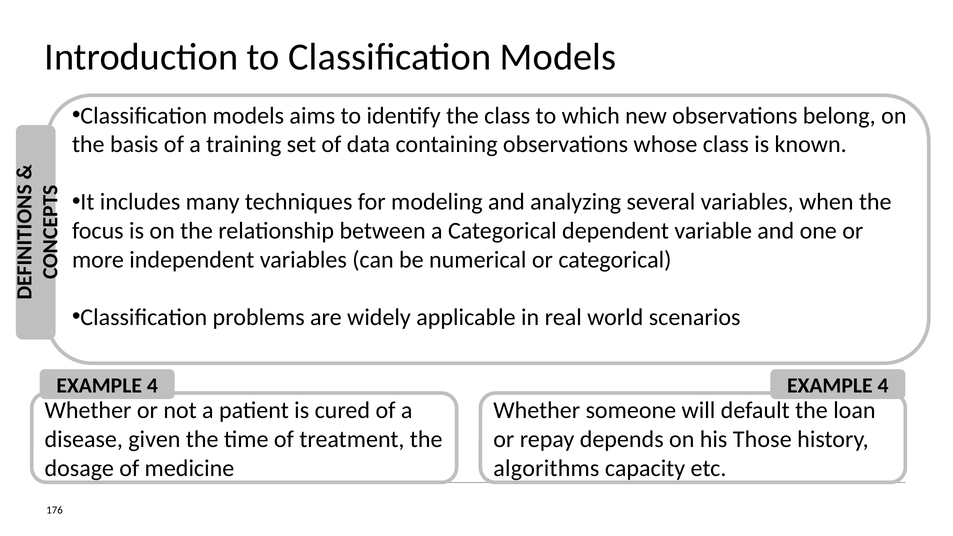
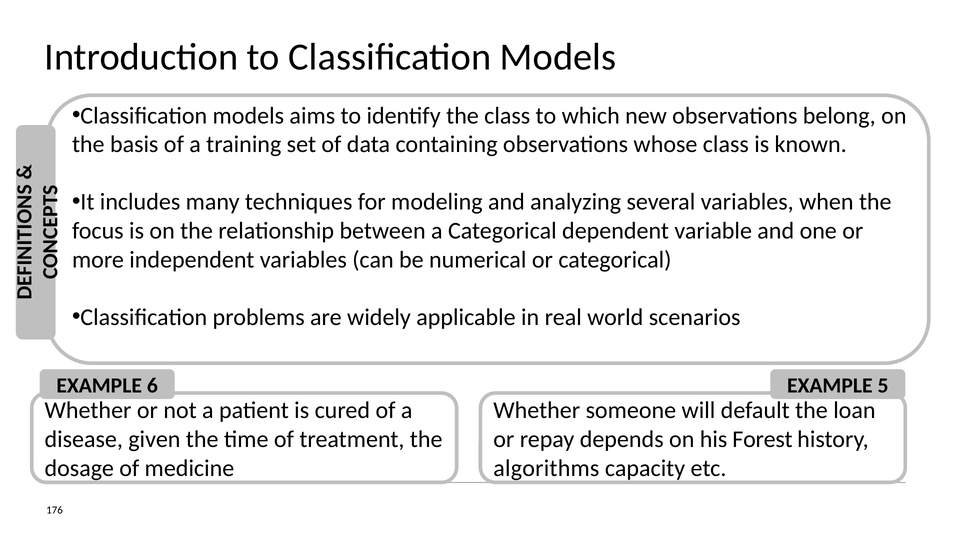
4 at (152, 386): 4 -> 6
4 at (883, 386): 4 -> 5
Those: Those -> Forest
